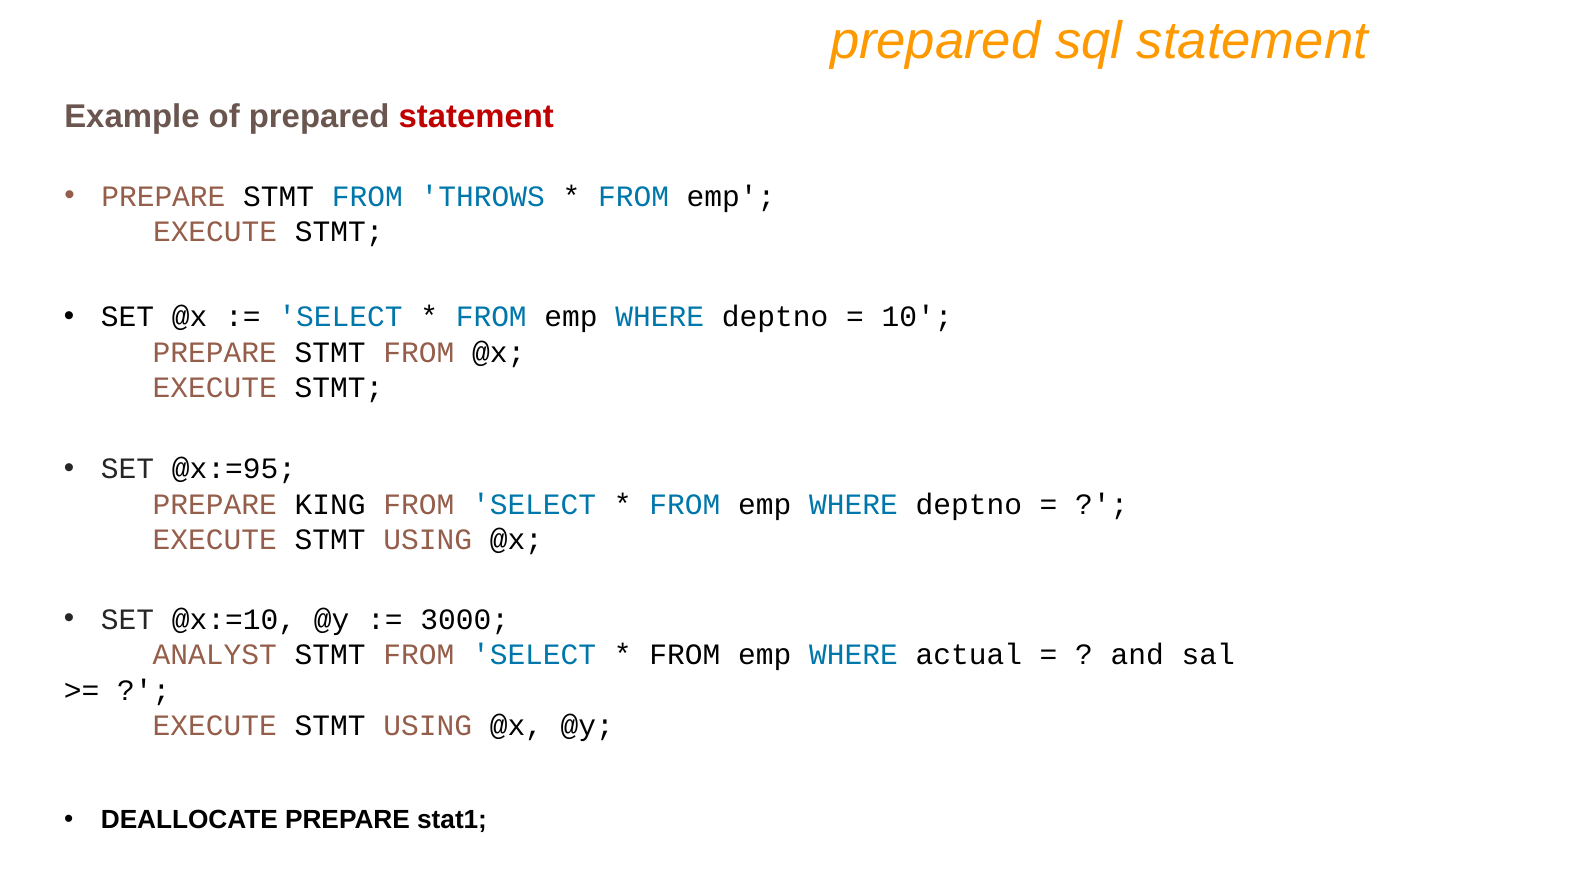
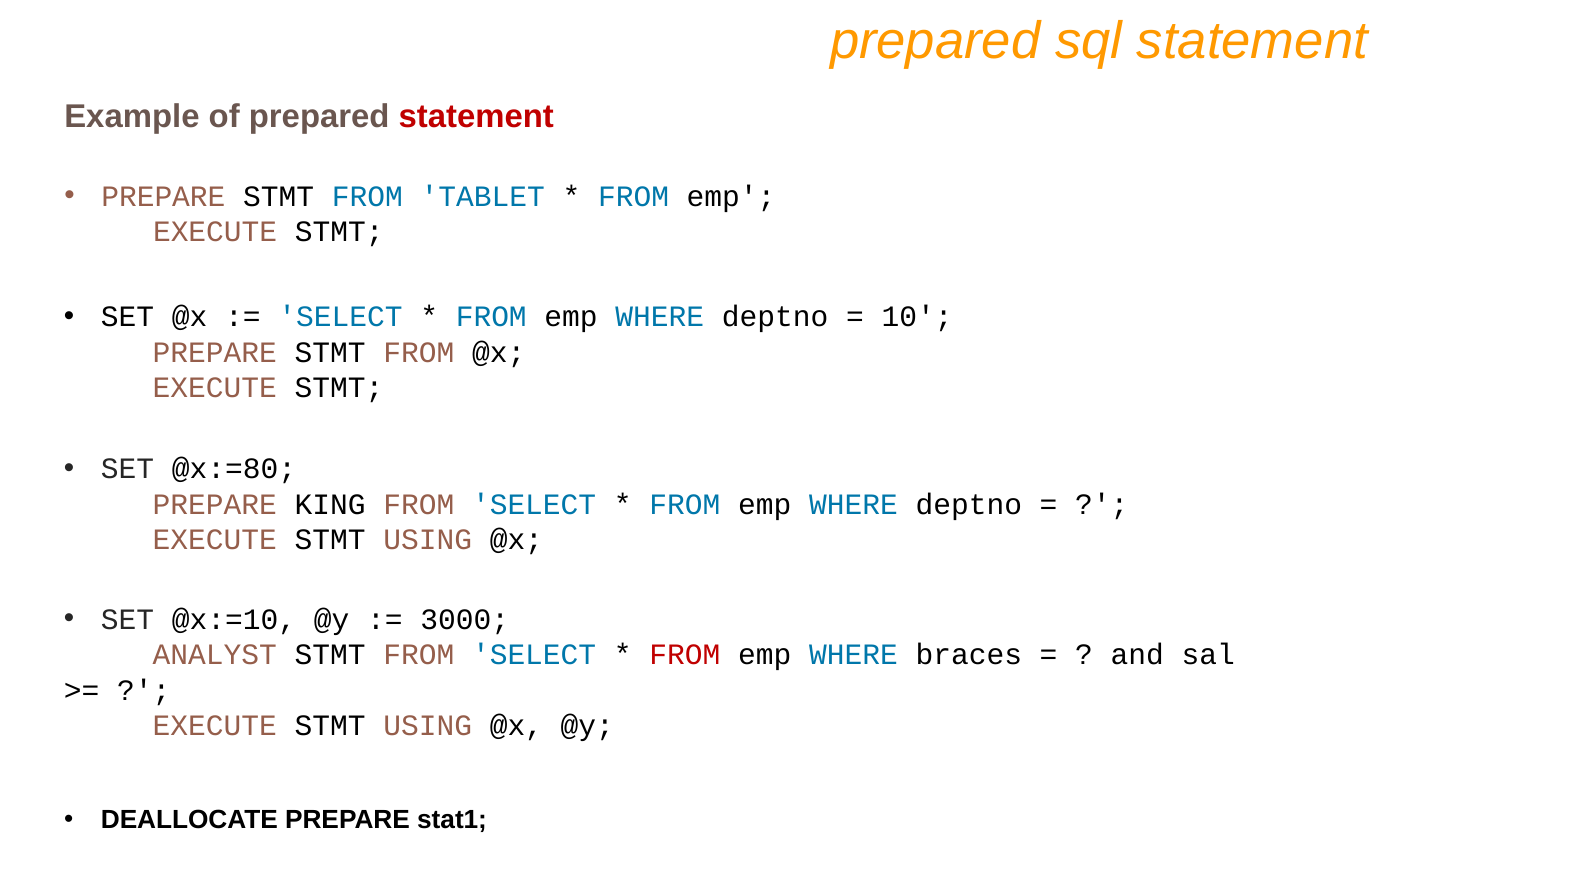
THROWS: THROWS -> TABLET
@x:=95: @x:=95 -> @x:=80
FROM at (685, 655) colour: black -> red
actual: actual -> braces
